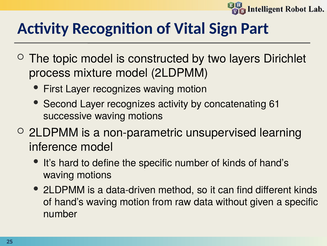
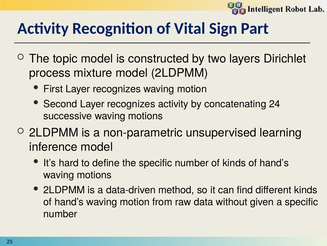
61: 61 -> 24
